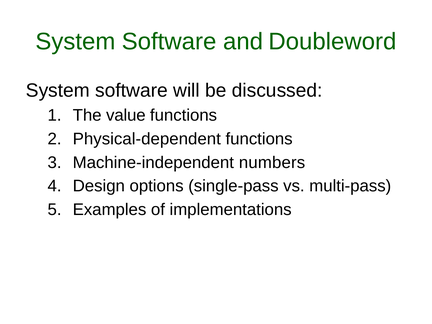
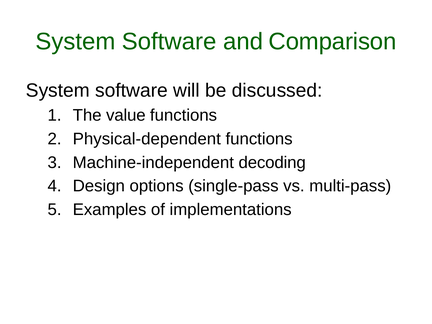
Doubleword: Doubleword -> Comparison
numbers: numbers -> decoding
